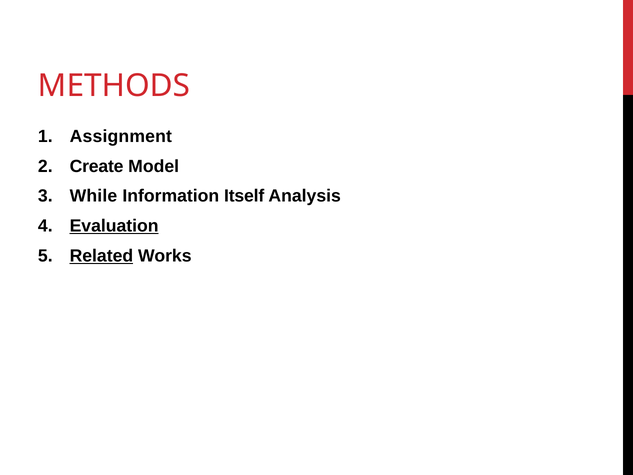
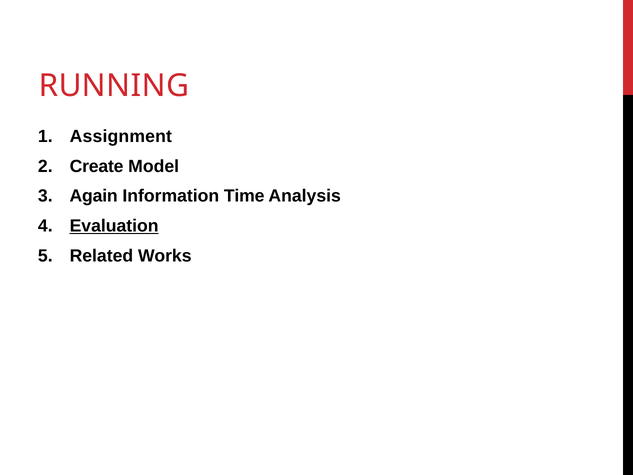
METHODS: METHODS -> RUNNING
While: While -> Again
Itself: Itself -> Time
Related underline: present -> none
